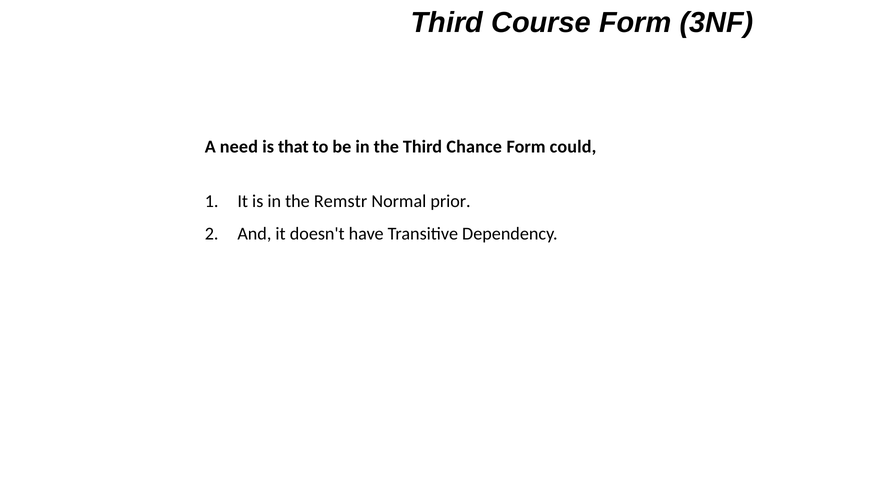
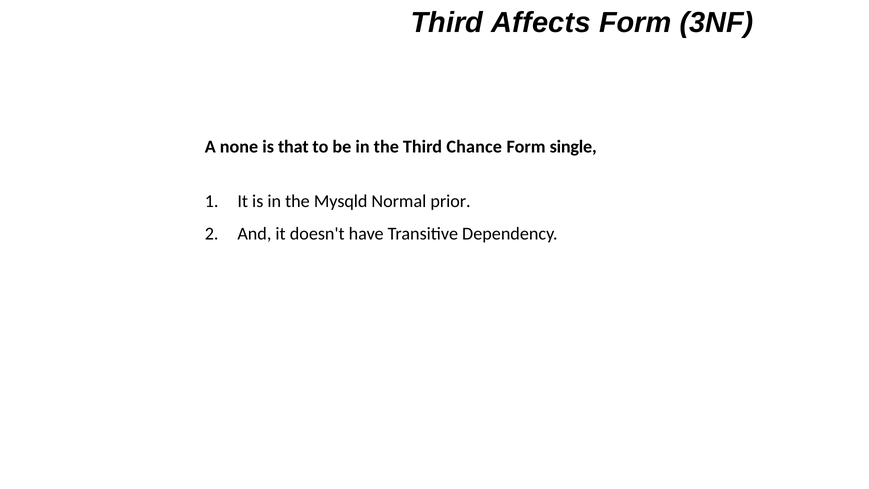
Course: Course -> Affects
need: need -> none
could: could -> single
Remstr: Remstr -> Mysqld
